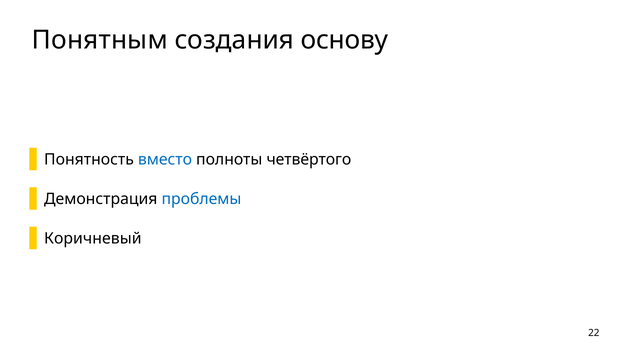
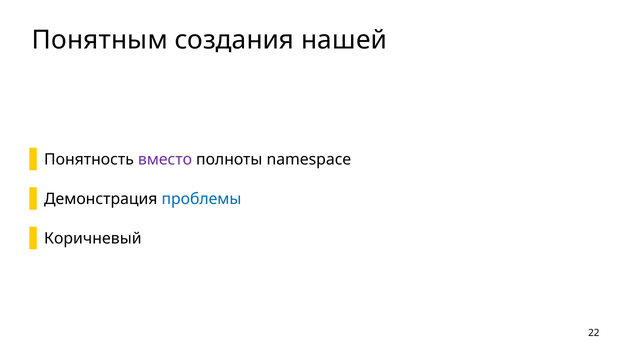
основу: основу -> нашей
вместо colour: blue -> purple
четвёртого: четвёртого -> namespace
